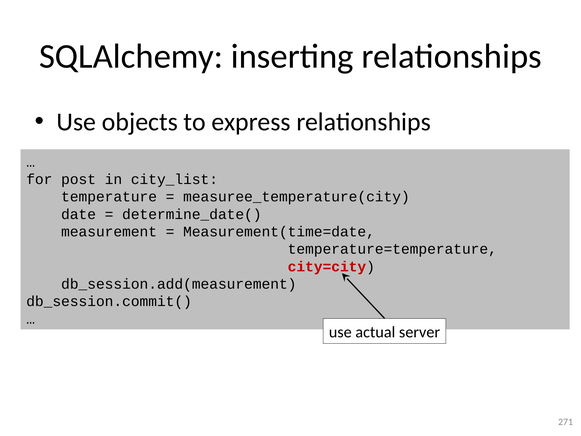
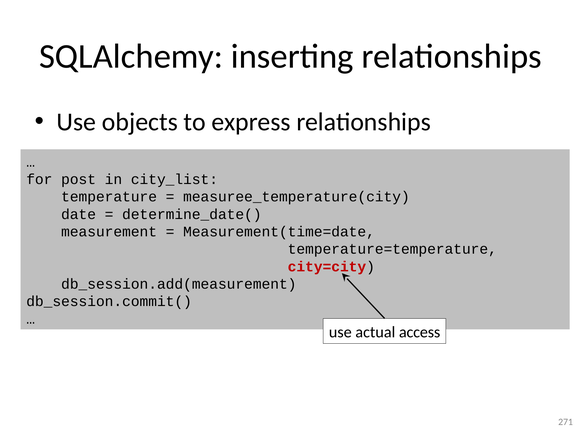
server: server -> access
